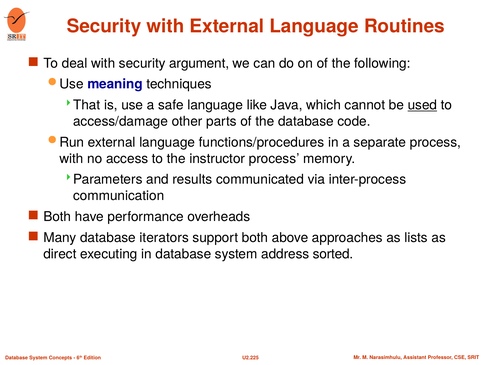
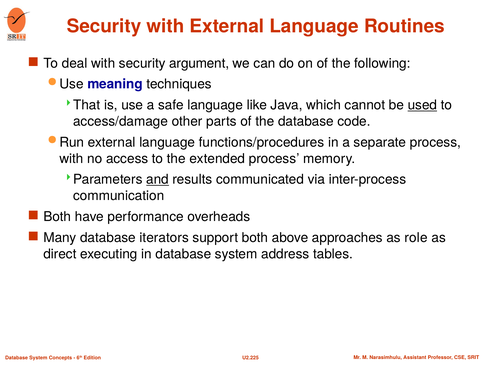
instructor: instructor -> extended
and underline: none -> present
lists: lists -> role
sorted: sorted -> tables
